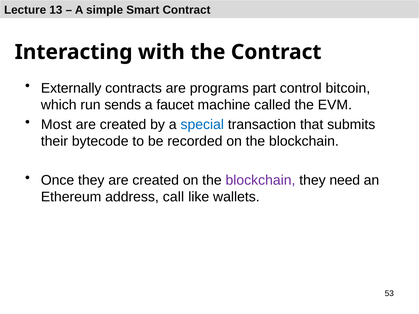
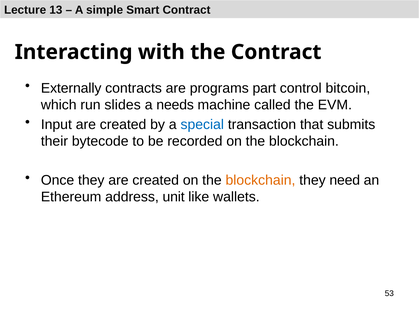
sends: sends -> slides
faucet: faucet -> needs
Most: Most -> Input
blockchain at (260, 180) colour: purple -> orange
call: call -> unit
